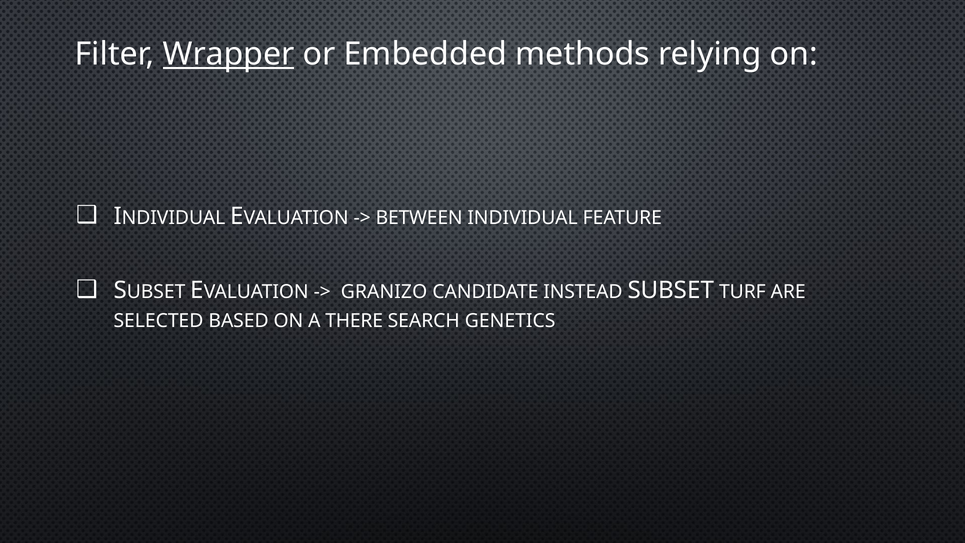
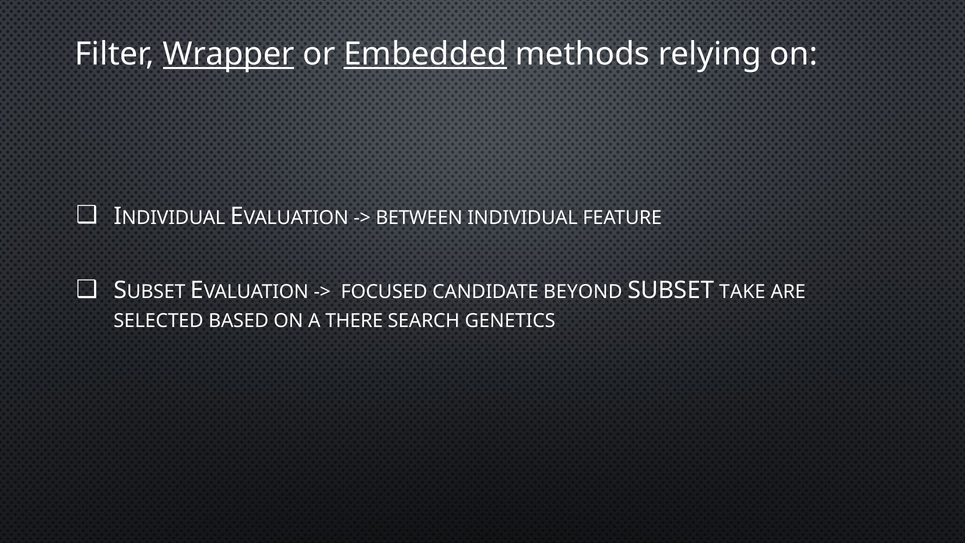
Embedded underline: none -> present
GRANIZO: GRANIZO -> FOCUSED
INSTEAD: INSTEAD -> BEYOND
TURF: TURF -> TAKE
